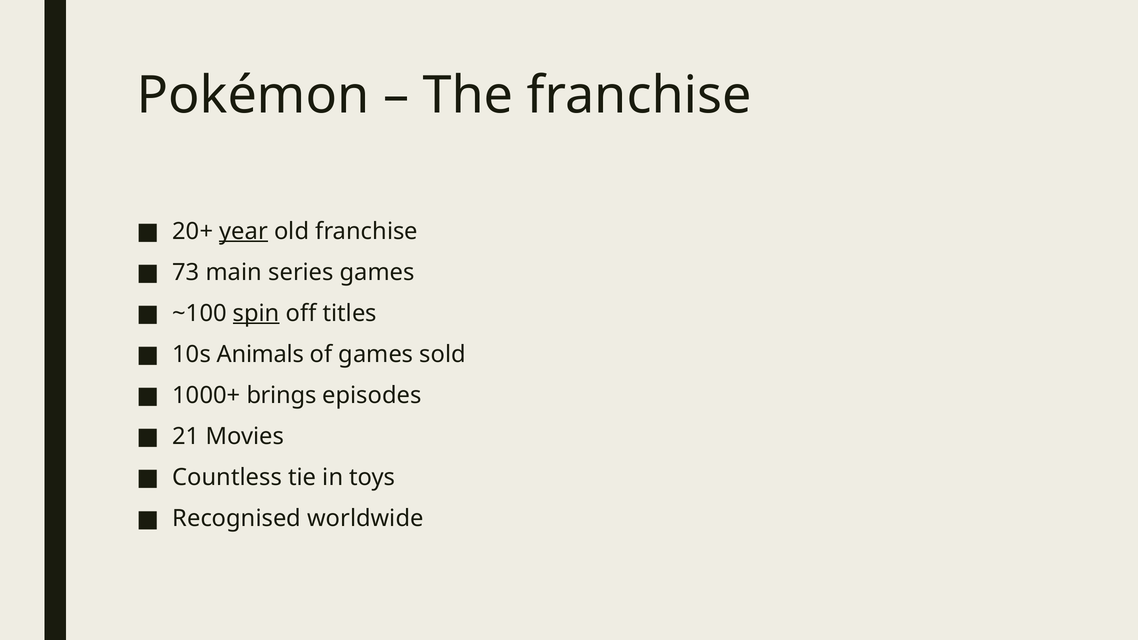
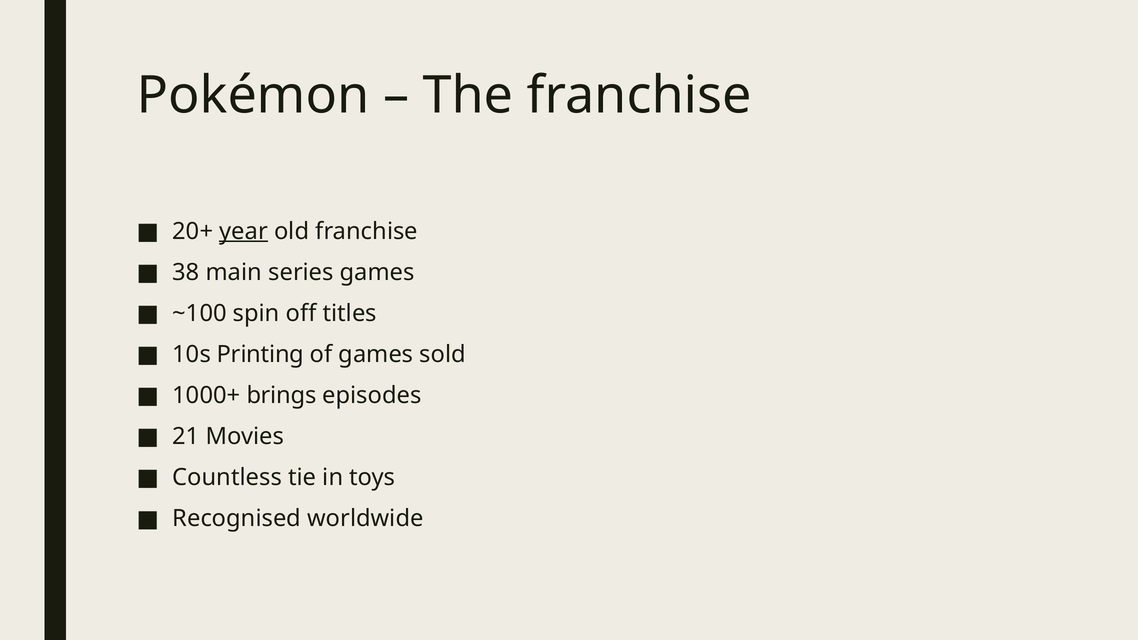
73: 73 -> 38
spin underline: present -> none
Animals: Animals -> Printing
